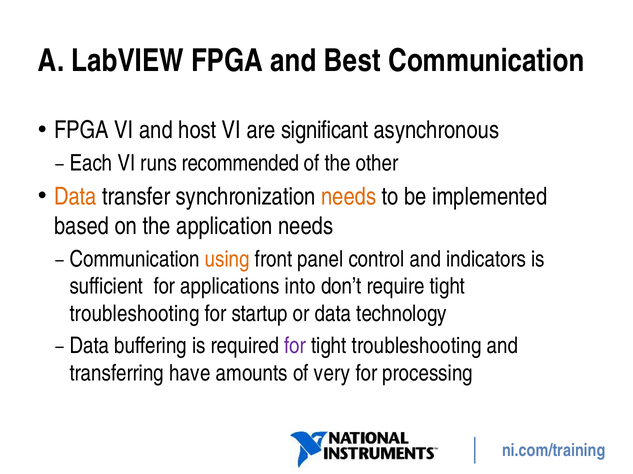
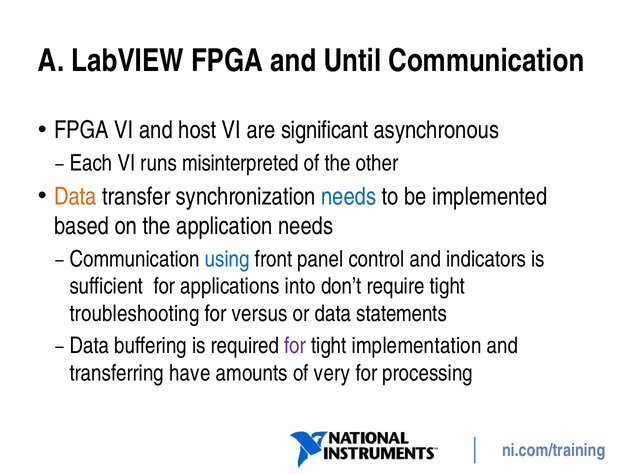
Best: Best -> Until
recommended: recommended -> misinterpreted
needs at (349, 197) colour: orange -> blue
using colour: orange -> blue
startup: startup -> versus
technology: technology -> statements
troubleshooting at (417, 346): troubleshooting -> implementation
